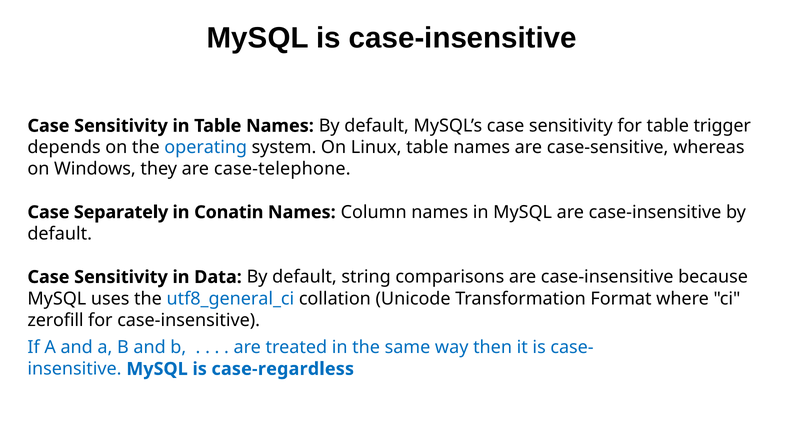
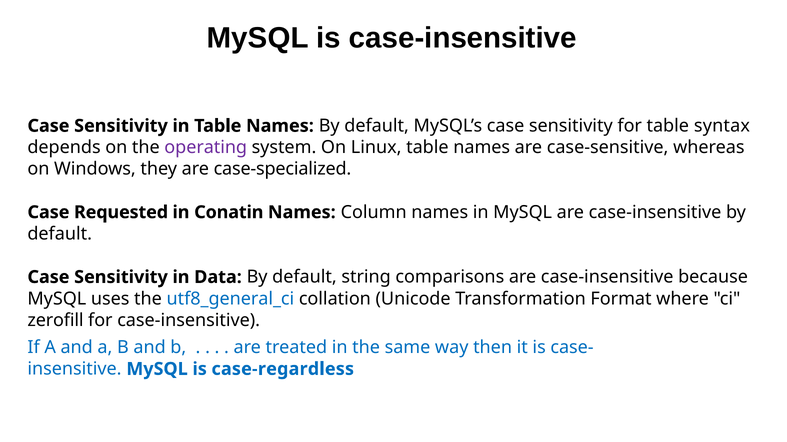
trigger: trigger -> syntax
operating colour: blue -> purple
case-telephone: case-telephone -> case-specialized
Separately: Separately -> Requested
